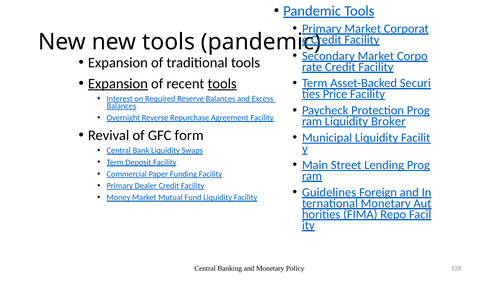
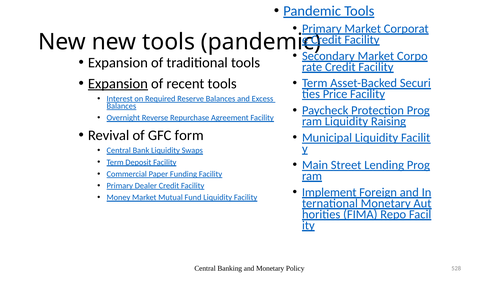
tools at (222, 84) underline: present -> none
Broker: Broker -> Raising
Guidelines: Guidelines -> Implement
